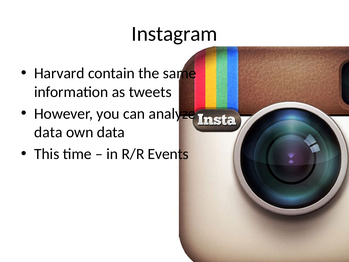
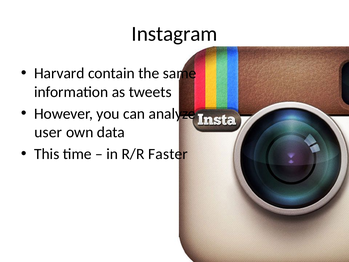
data at (48, 132): data -> user
Events: Events -> Faster
